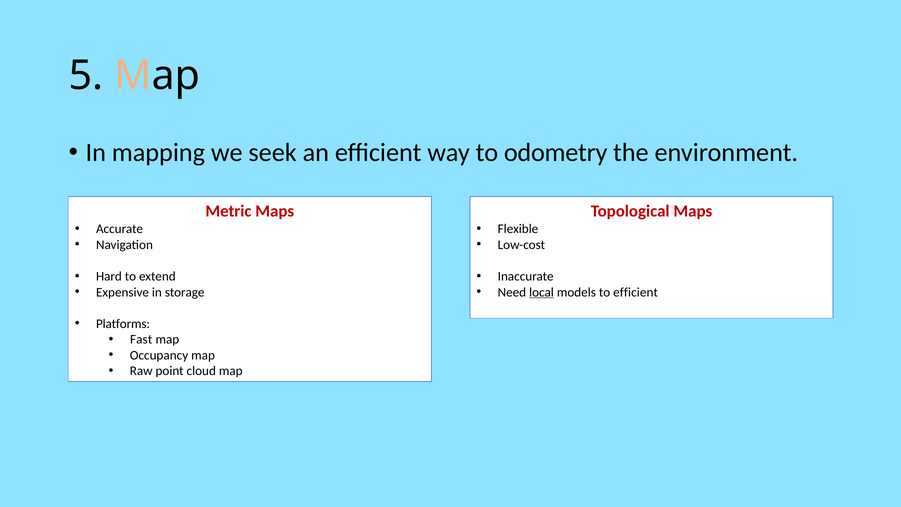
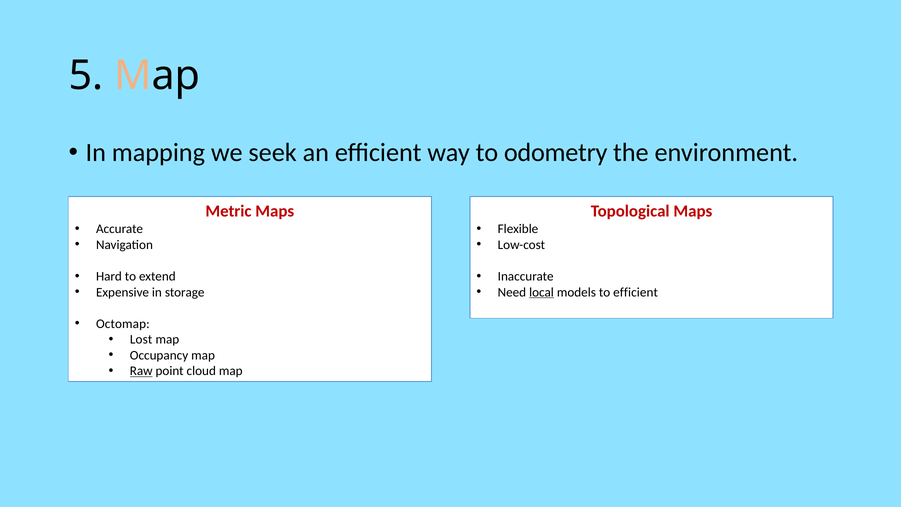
Platforms: Platforms -> Octomap
Fast: Fast -> Lost
Raw underline: none -> present
